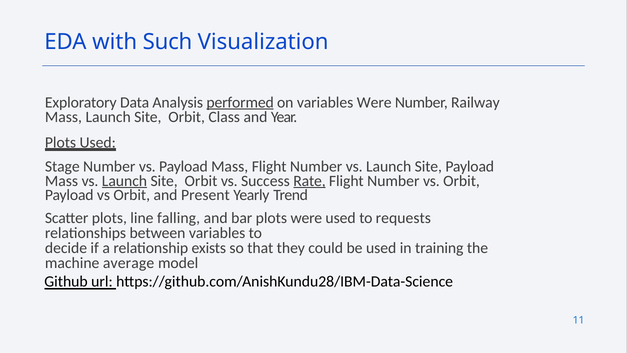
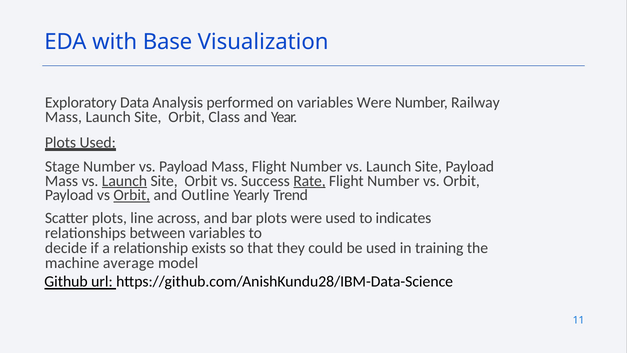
Such: Such -> Base
performed underline: present -> none
Orbit at (132, 195) underline: none -> present
Present: Present -> Outline
falling: falling -> across
requests: requests -> indicates
